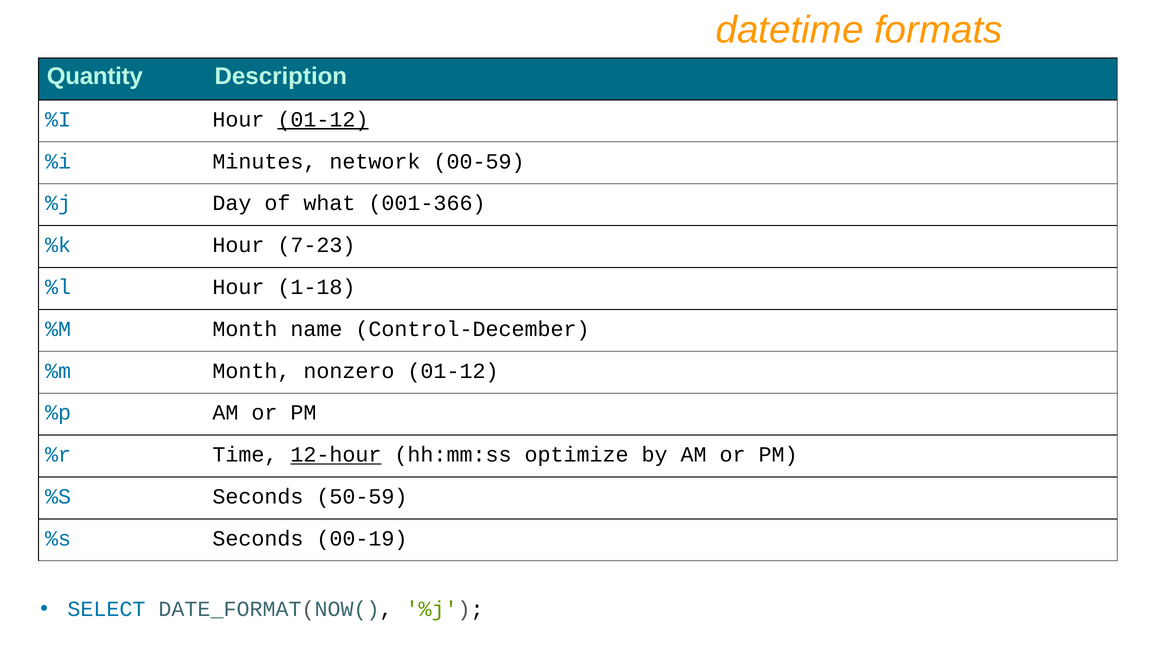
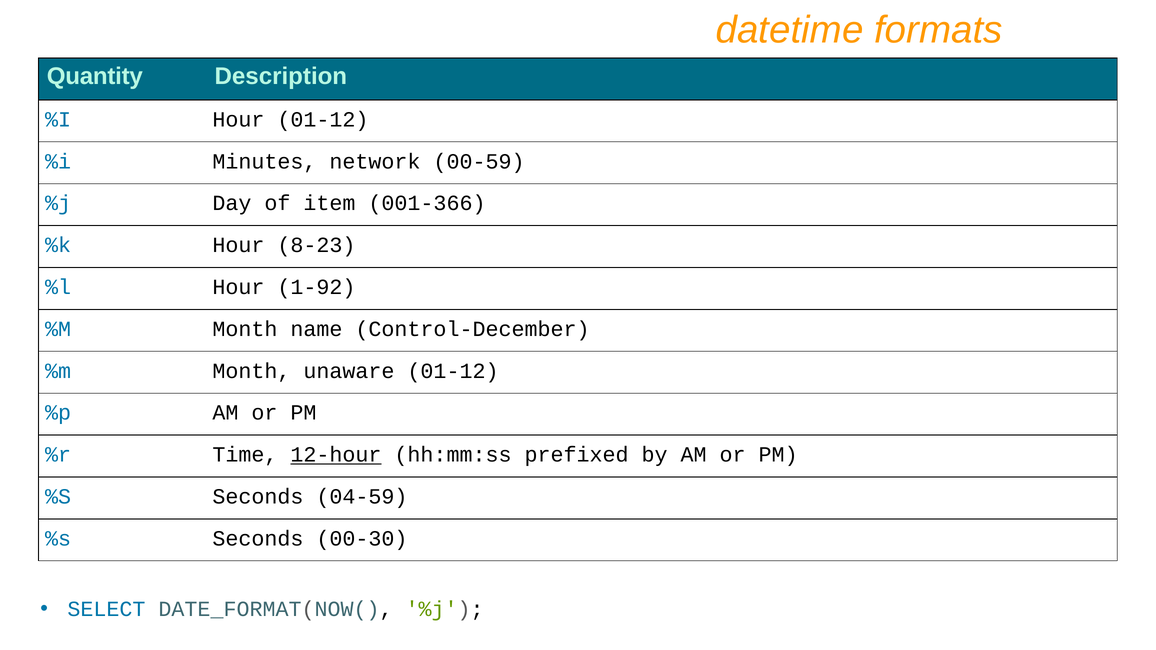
01-12 at (323, 120) underline: present -> none
what: what -> item
7-23: 7-23 -> 8-23
1-18: 1-18 -> 1-92
nonzero: nonzero -> unaware
optimize: optimize -> prefixed
50-59: 50-59 -> 04-59
00-19: 00-19 -> 00-30
